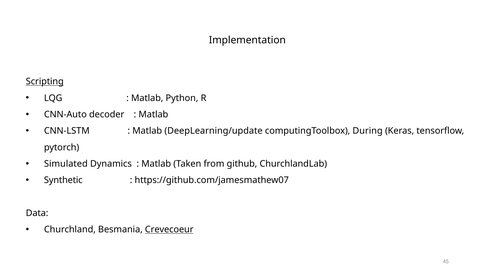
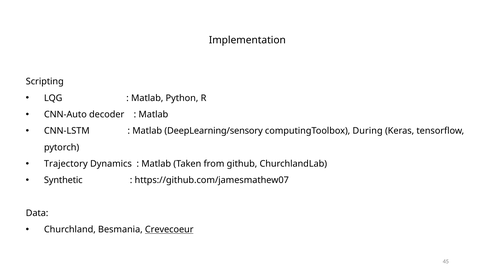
Scripting underline: present -> none
DeepLearning/update: DeepLearning/update -> DeepLearning/sensory
Simulated: Simulated -> Trajectory
